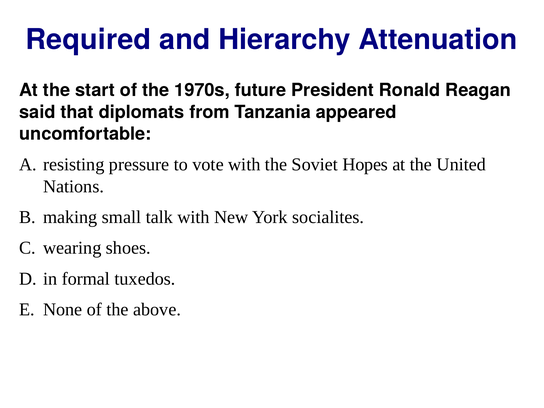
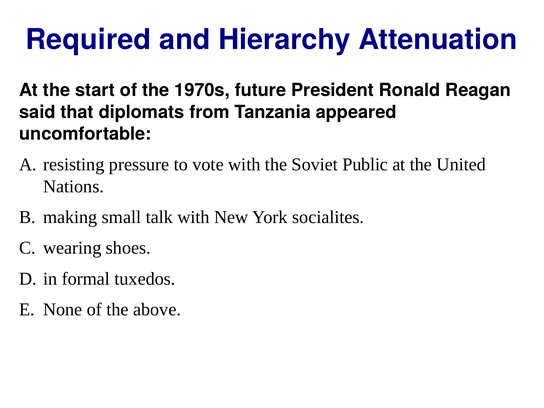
Hopes: Hopes -> Public
